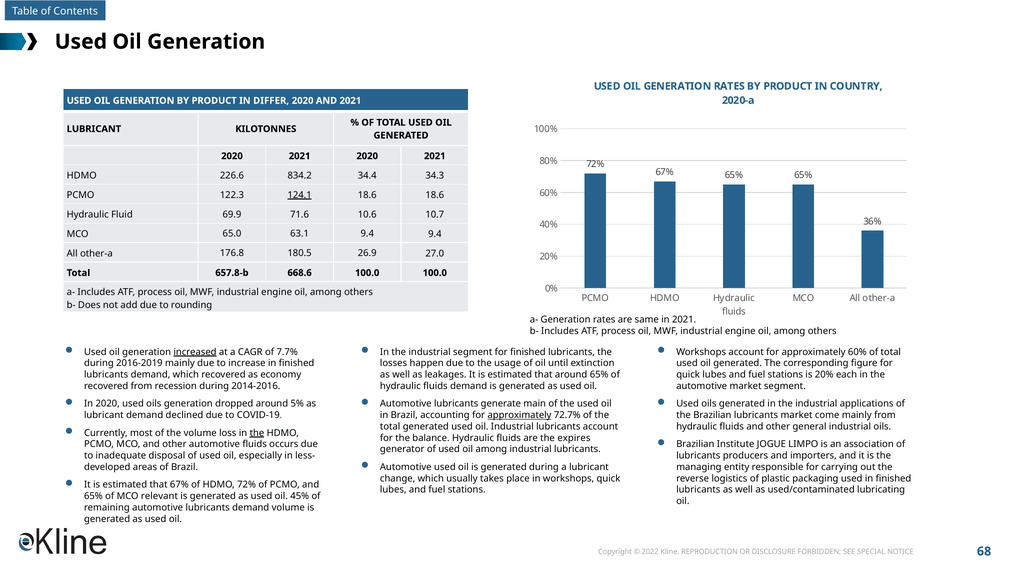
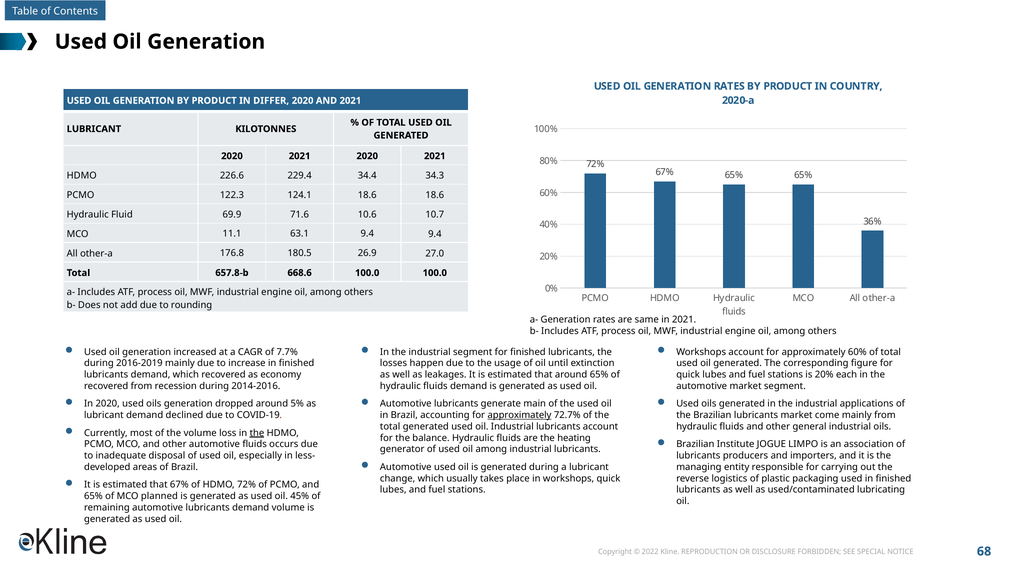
834.2: 834.2 -> 229.4
124.1 underline: present -> none
65.0: 65.0 -> 11.1
increased underline: present -> none
expires: expires -> heating
relevant: relevant -> planned
